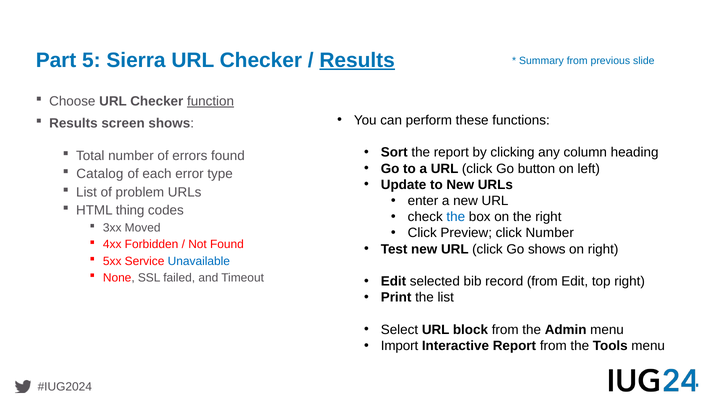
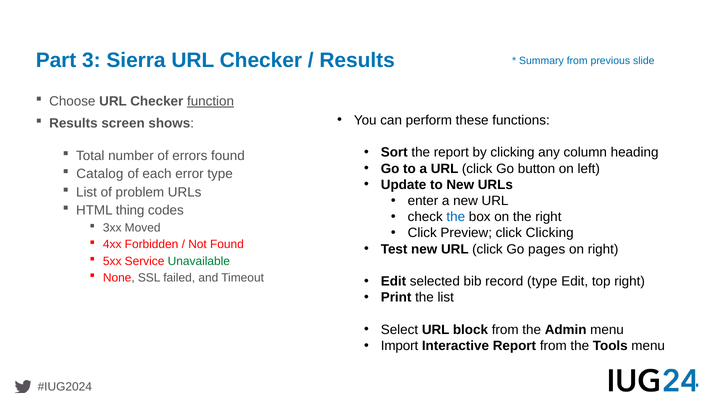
5: 5 -> 3
Results at (357, 60) underline: present -> none
click Number: Number -> Clicking
Go shows: shows -> pages
Unavailable colour: blue -> green
record from: from -> type
